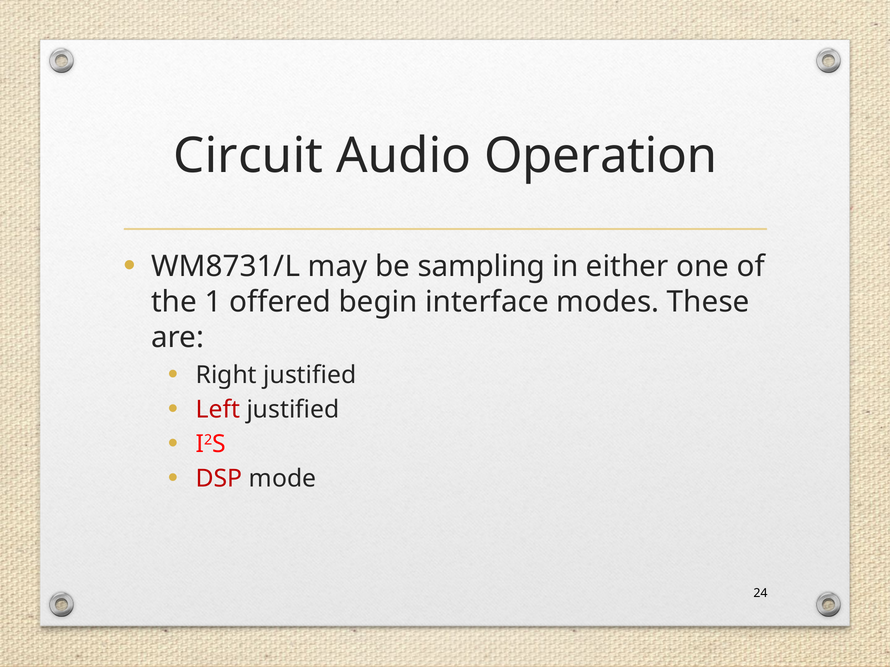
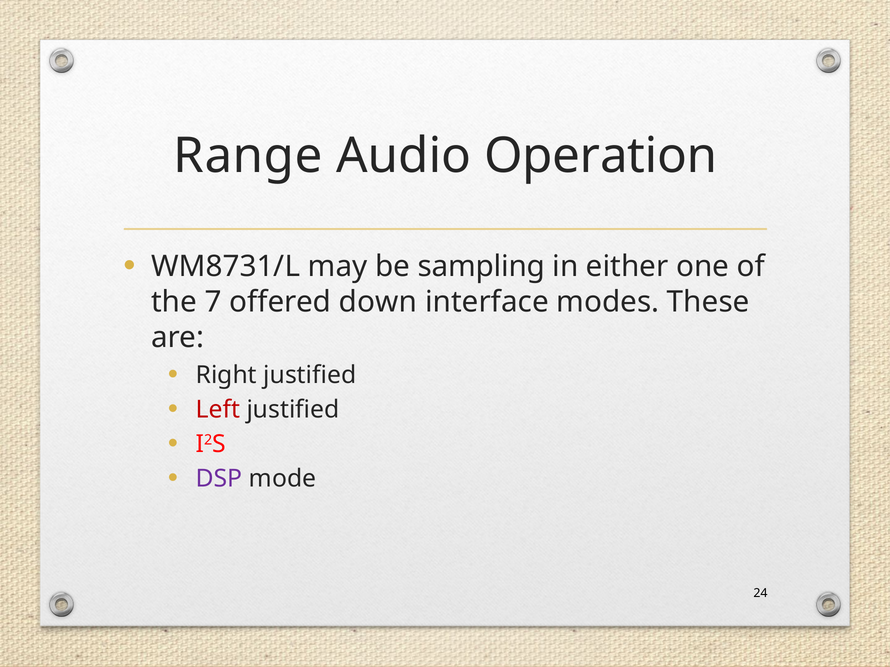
Circuit: Circuit -> Range
1: 1 -> 7
begin: begin -> down
DSP colour: red -> purple
